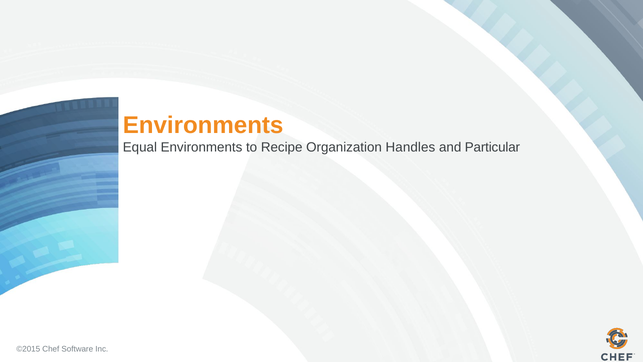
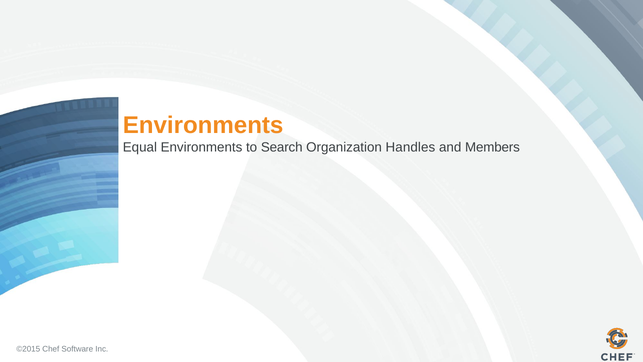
Recipe: Recipe -> Search
Particular: Particular -> Members
